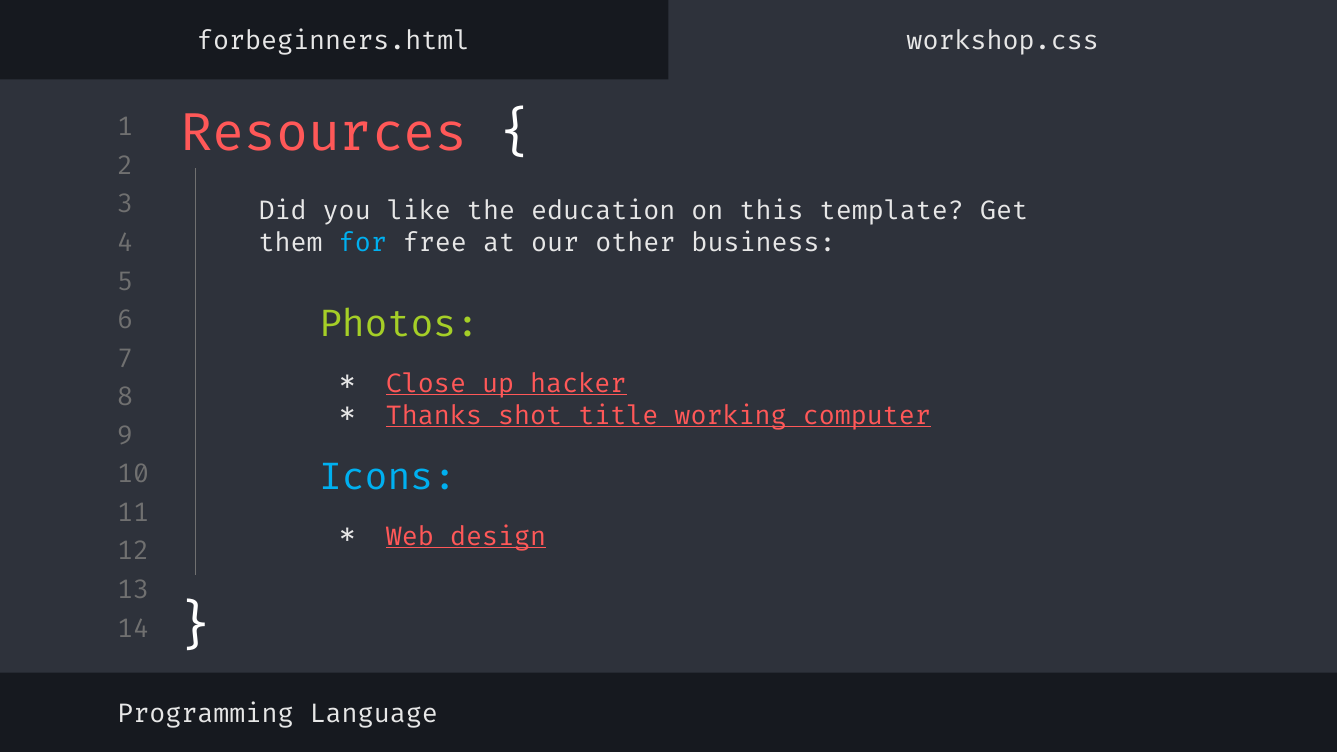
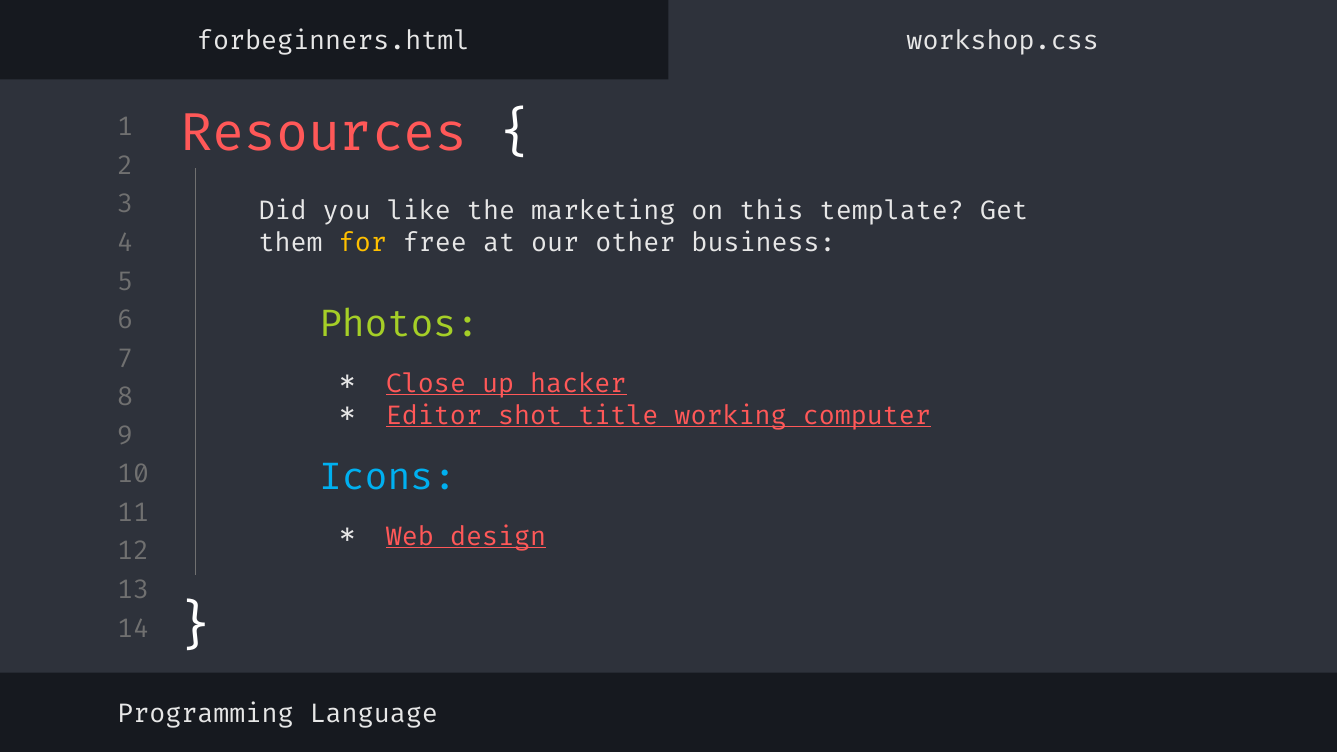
education: education -> marketing
for colour: light blue -> yellow
Thanks: Thanks -> Editor
